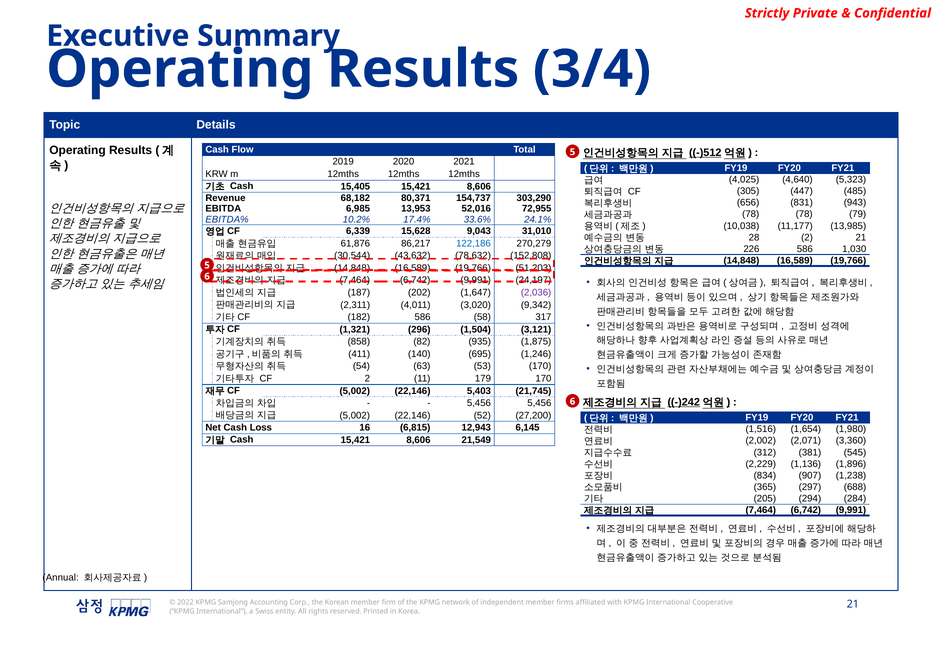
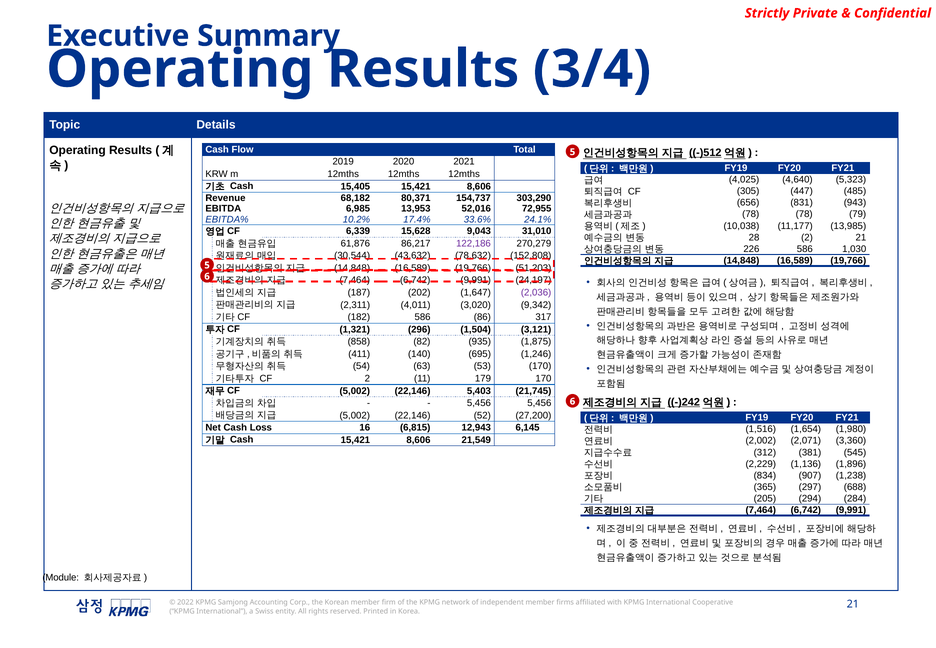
122,186 colour: blue -> purple
58: 58 -> 86
Annual: Annual -> Module
